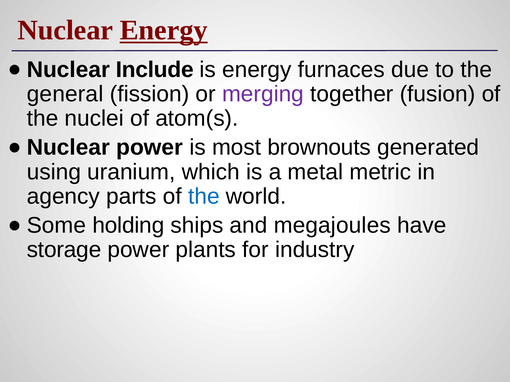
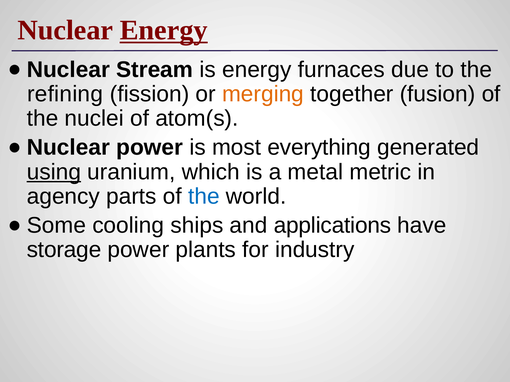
Include: Include -> Stream
general: general -> refining
merging colour: purple -> orange
brownouts: brownouts -> everything
using underline: none -> present
holding: holding -> cooling
megajoules: megajoules -> applications
